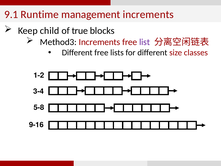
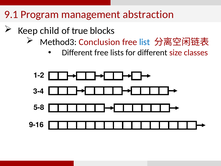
Runtime: Runtime -> Program
management increments: increments -> abstraction
Method3 Increments: Increments -> Conclusion
list colour: purple -> blue
